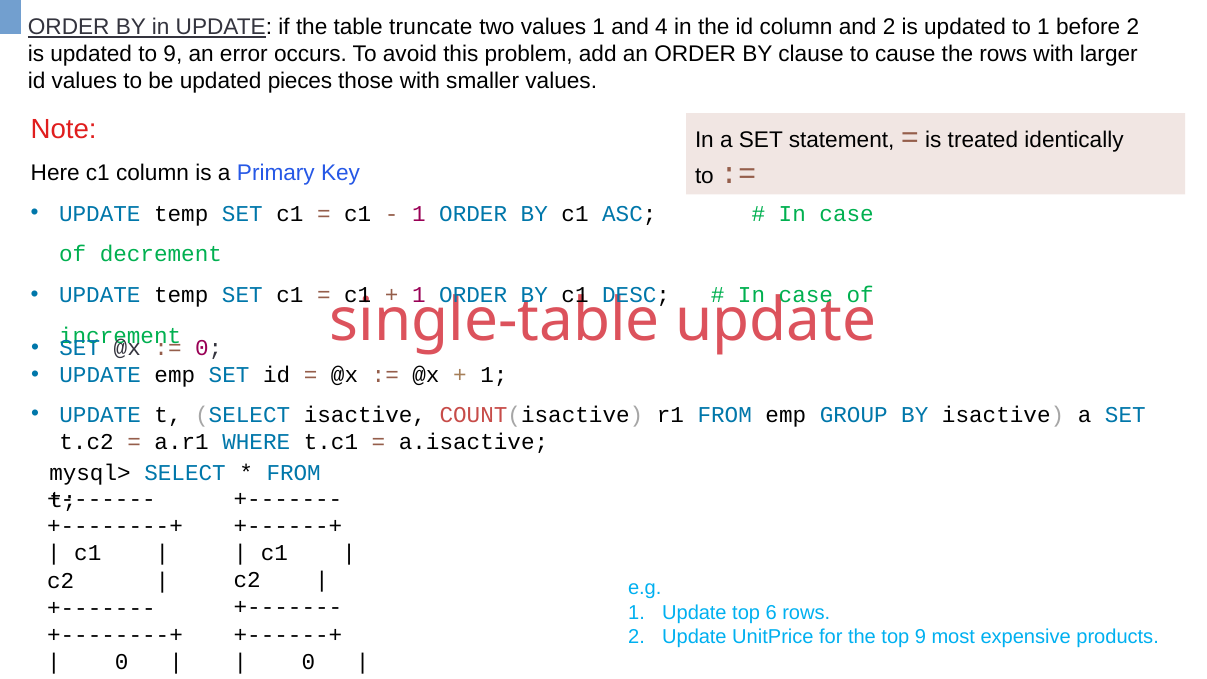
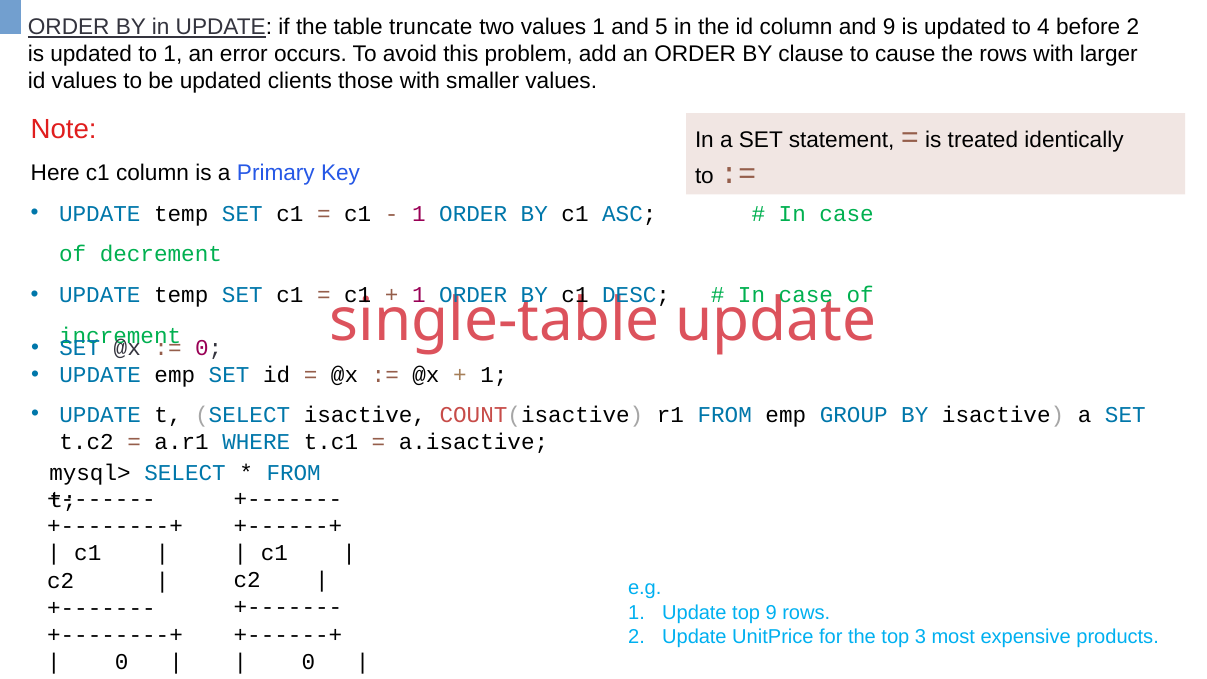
4: 4 -> 5
and 2: 2 -> 9
to 1: 1 -> 4
to 9: 9 -> 1
pieces: pieces -> clients
top 6: 6 -> 9
top 9: 9 -> 3
